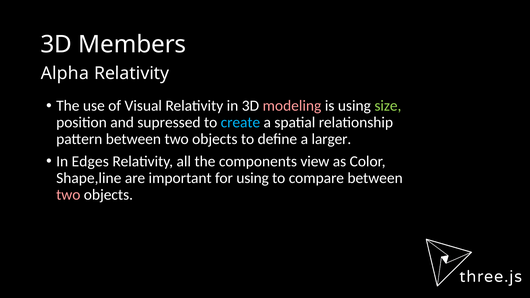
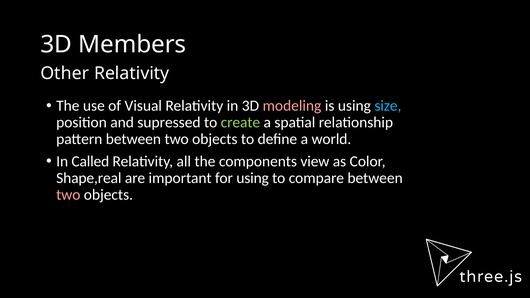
Alpha: Alpha -> Other
size colour: light green -> light blue
create colour: light blue -> light green
larger: larger -> world
Edges: Edges -> Called
Shape,line: Shape,line -> Shape,real
